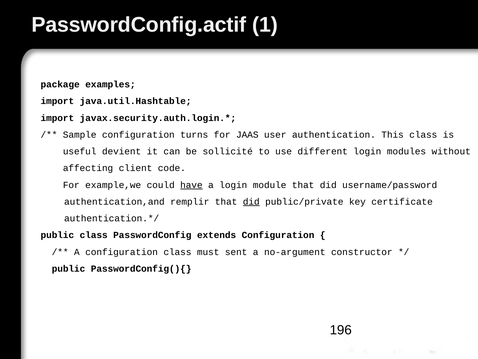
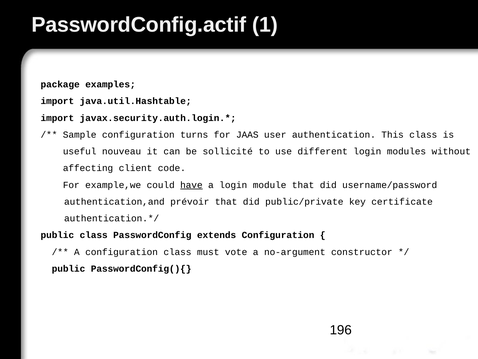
devient: devient -> nouveau
remplir: remplir -> prévoir
did at (251, 201) underline: present -> none
sent: sent -> vote
